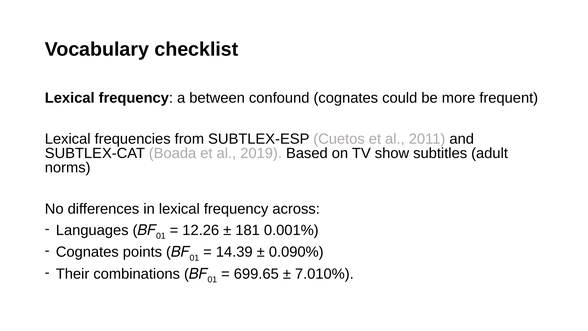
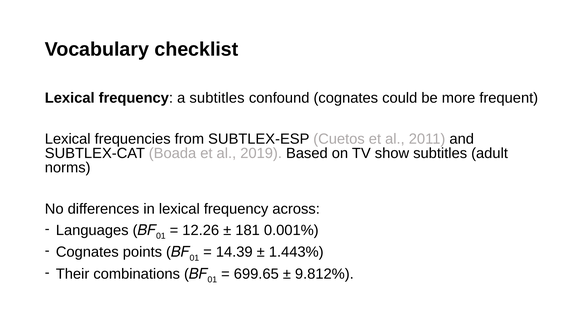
a between: between -> subtitles
0.090%: 0.090% -> 1.443%
7.010%: 7.010% -> 9.812%
